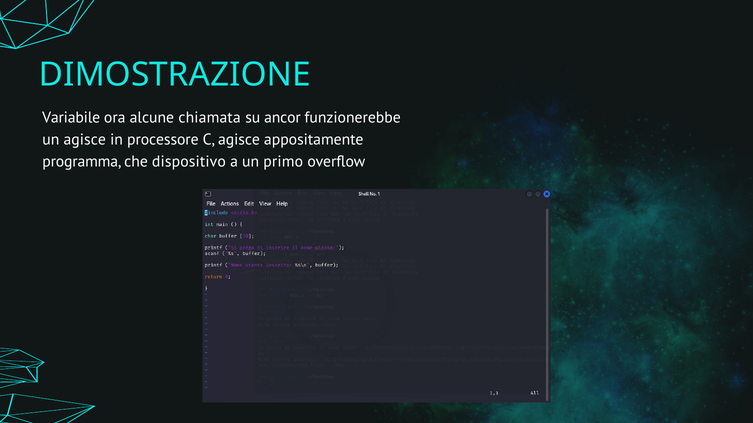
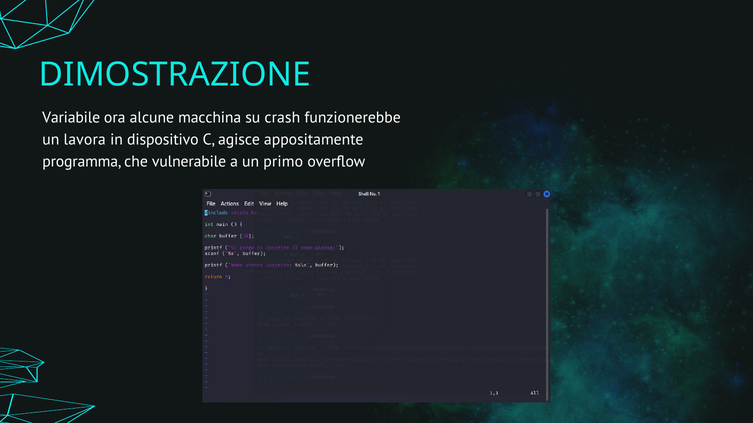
chiamata: chiamata -> macchina
ancor: ancor -> crash
un agisce: agisce -> lavora
processore: processore -> dispositivo
dispositivo: dispositivo -> vulnerabile
